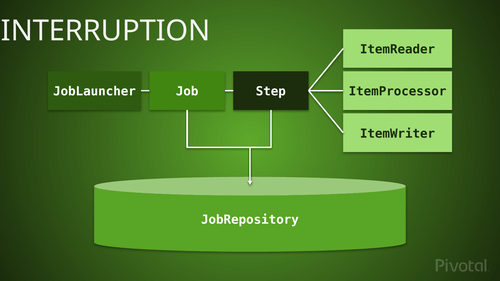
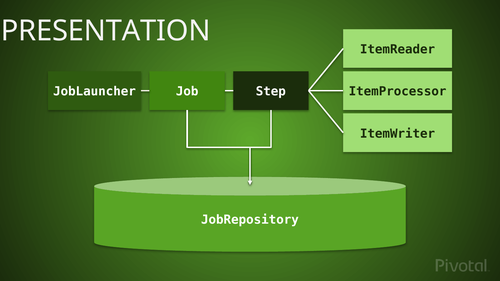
INTERRUPTION: INTERRUPTION -> PRESENTATION
